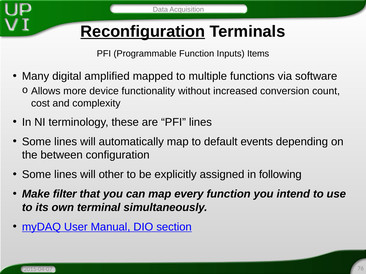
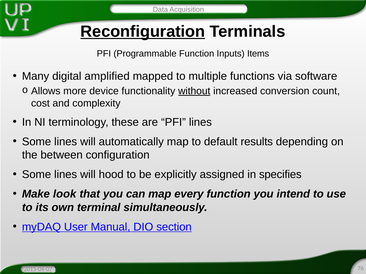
without underline: none -> present
events: events -> results
other: other -> hood
following: following -> specifies
filter: filter -> look
